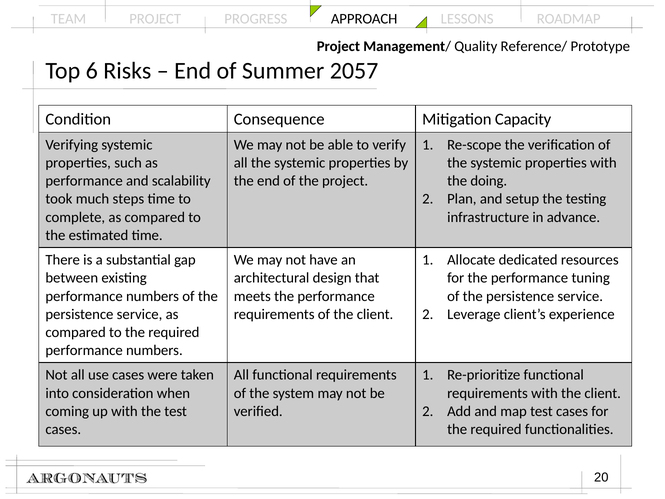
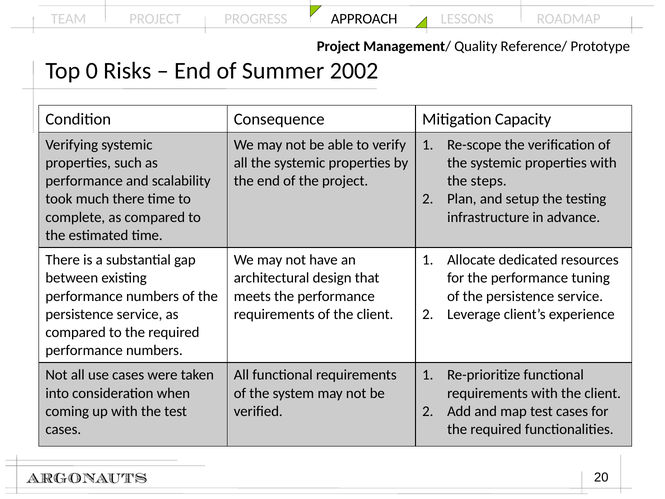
6: 6 -> 0
2057: 2057 -> 2002
doing: doing -> steps
much steps: steps -> there
